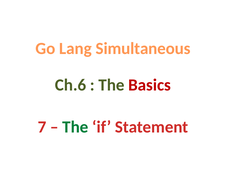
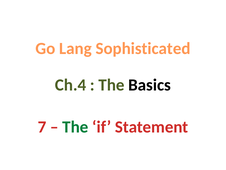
Simultaneous: Simultaneous -> Sophisticated
Ch.6: Ch.6 -> Ch.4
Basics colour: red -> black
